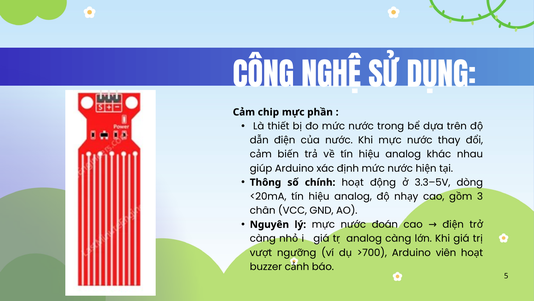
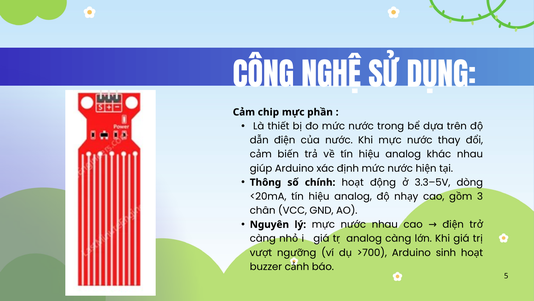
đoán at (385, 224): đoán -> nhau
viên: viên -> sinh
